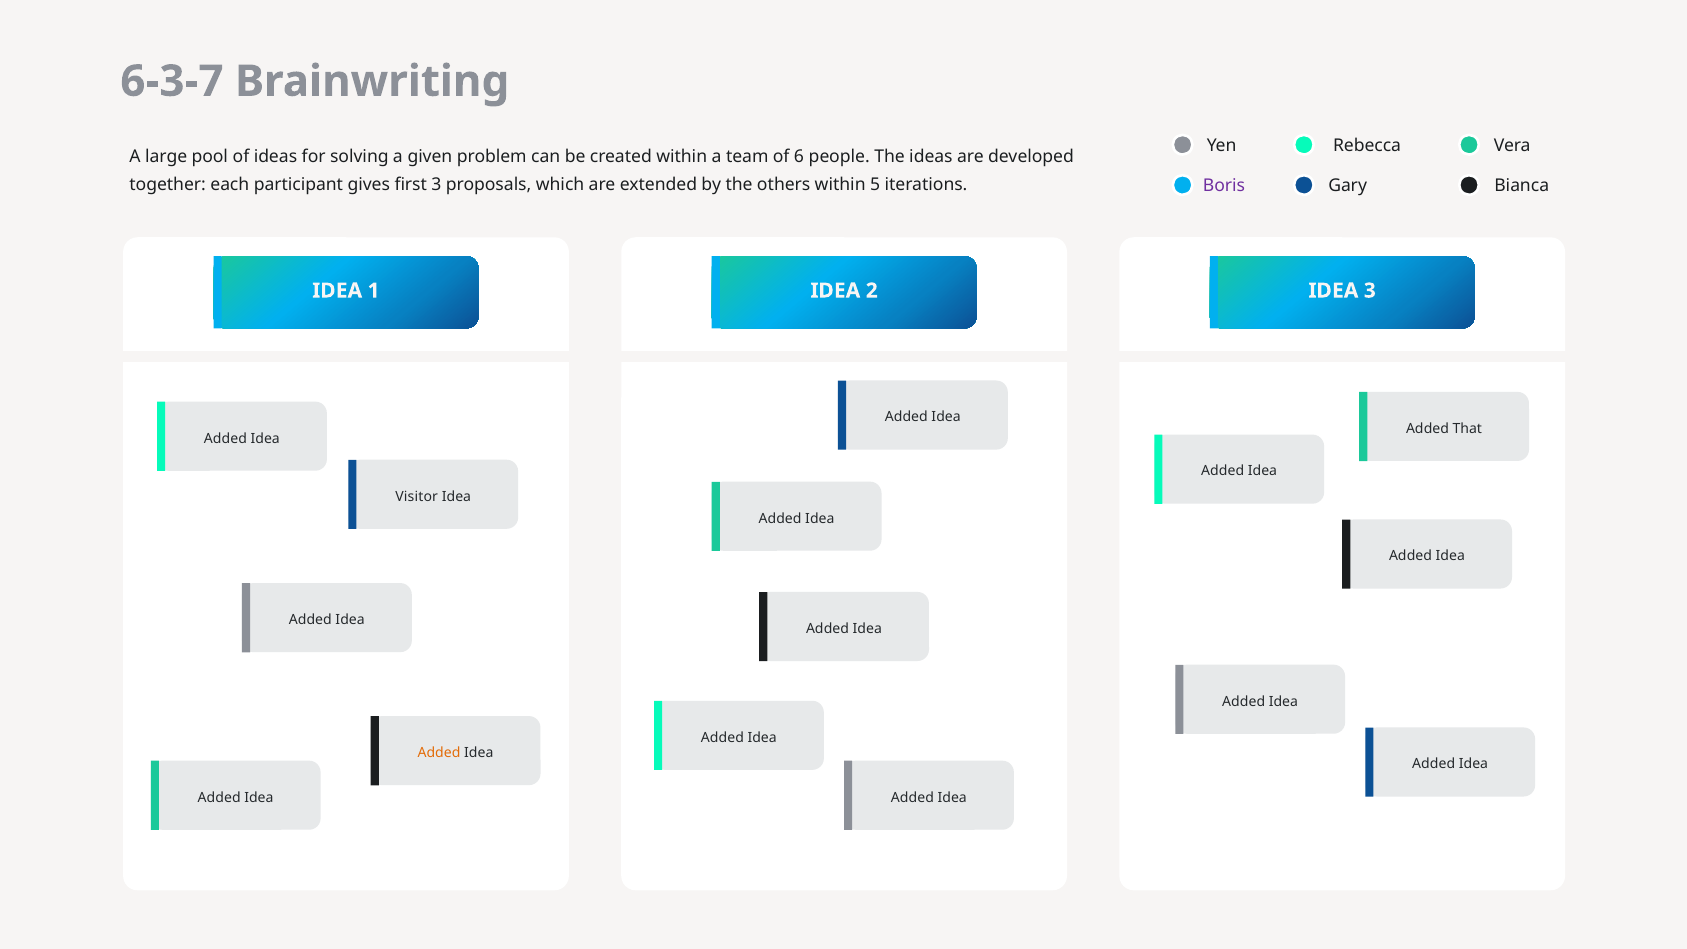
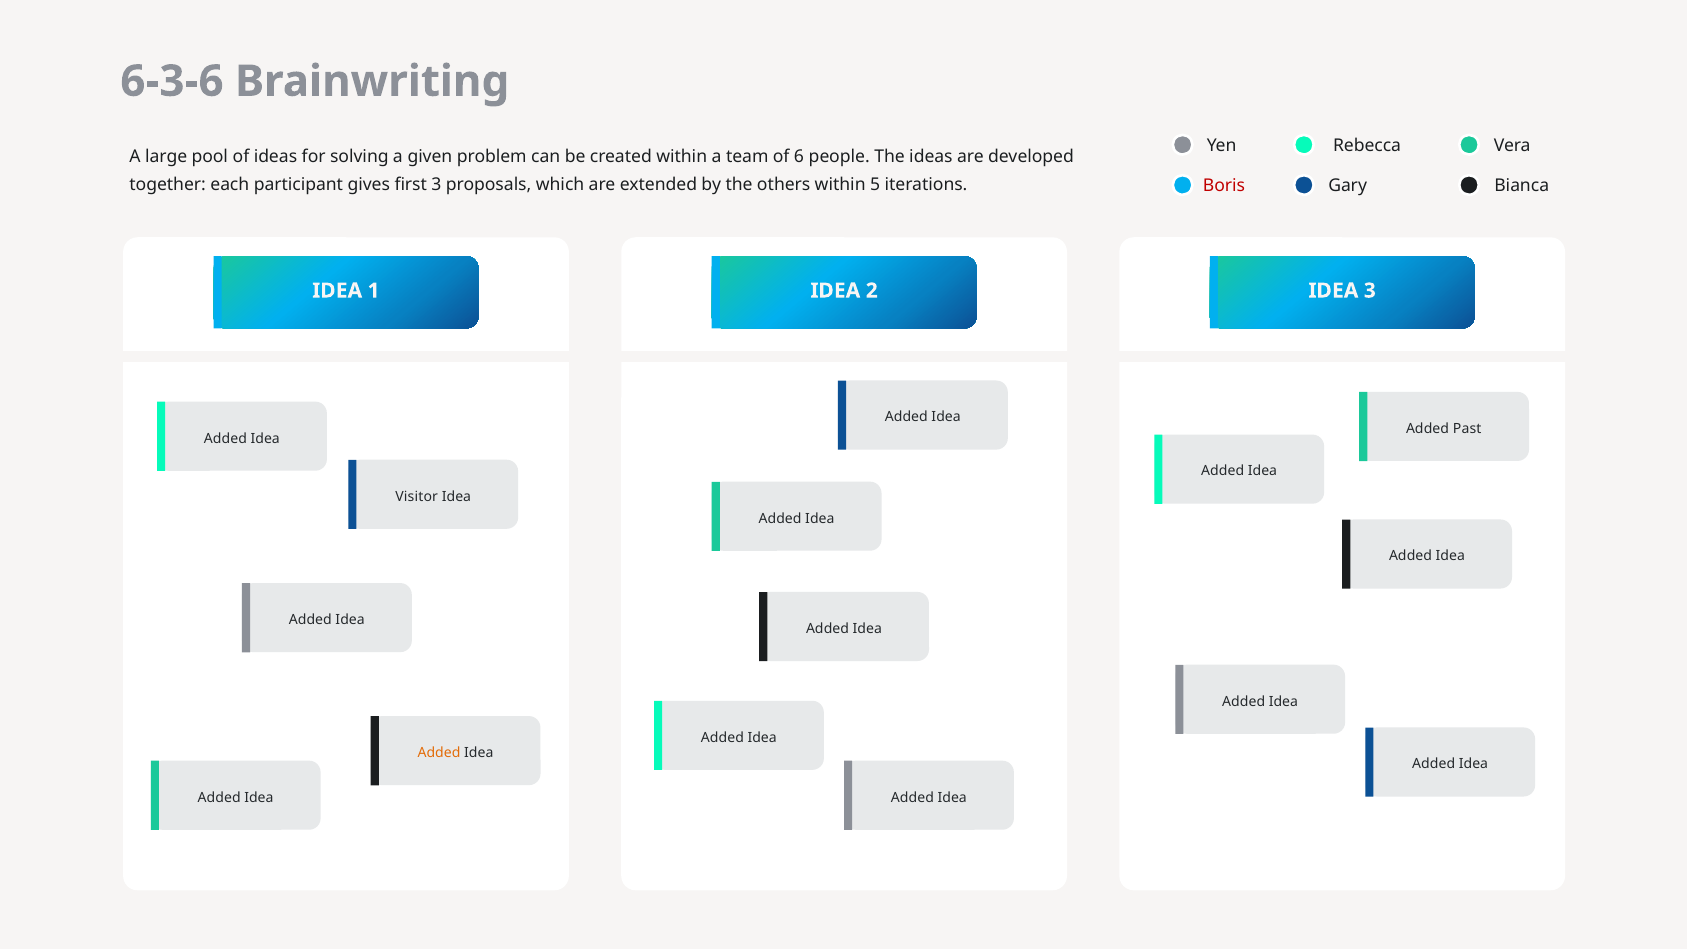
6-3-7: 6-3-7 -> 6-3-6
Boris colour: purple -> red
That: That -> Past
